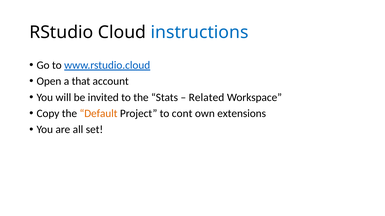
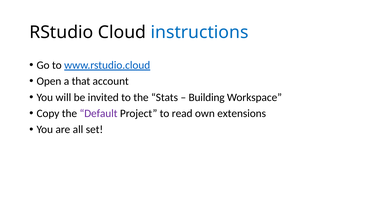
Related: Related -> Building
Default colour: orange -> purple
cont: cont -> read
